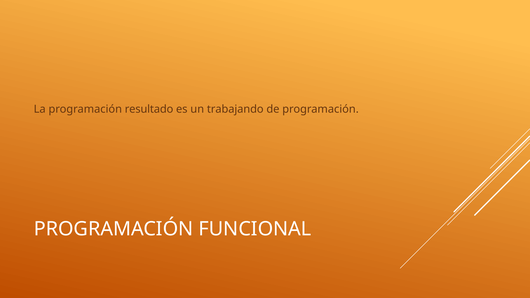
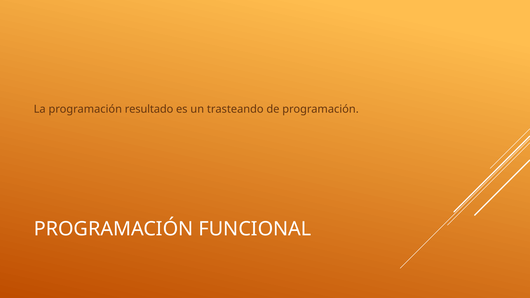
trabajando: trabajando -> trasteando
